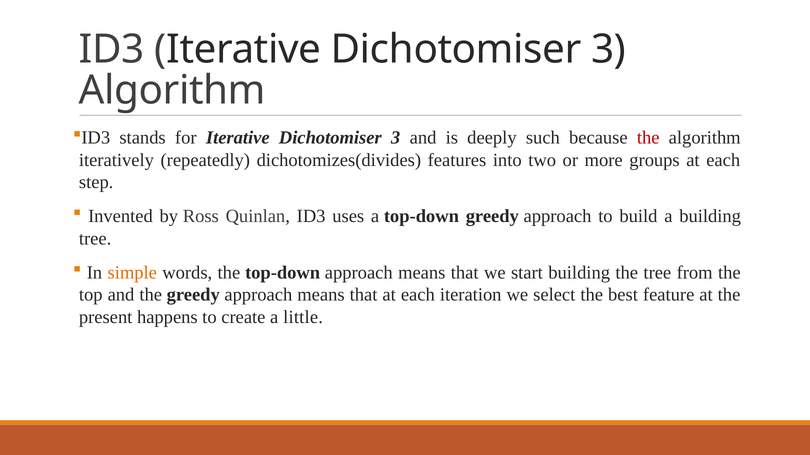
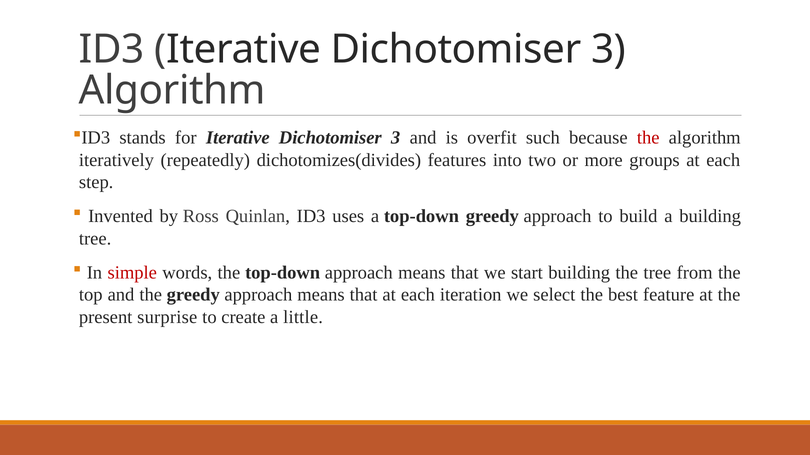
deeply: deeply -> overfit
simple colour: orange -> red
happens: happens -> surprise
